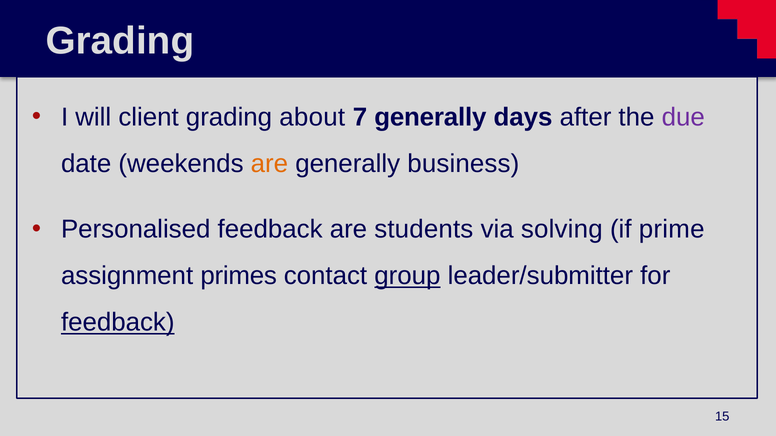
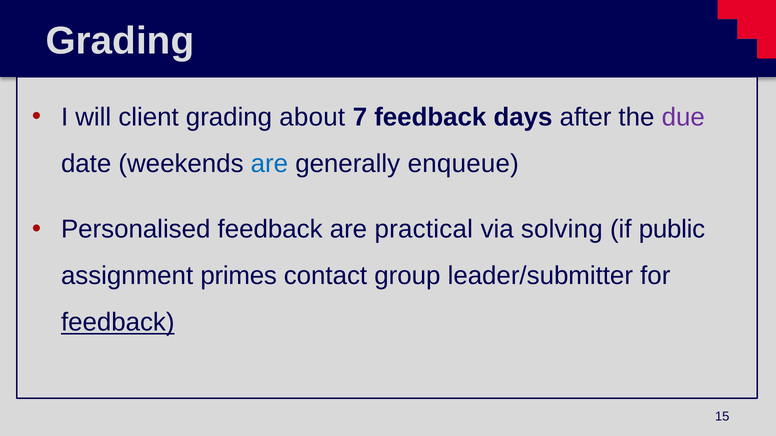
7 generally: generally -> feedback
are at (269, 164) colour: orange -> blue
business: business -> enqueue
students: students -> practical
prime: prime -> public
group underline: present -> none
